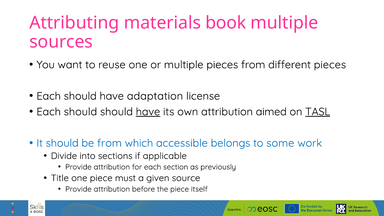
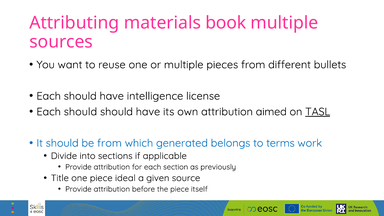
different pieces: pieces -> bullets
adaptation: adaptation -> intelligence
have at (148, 112) underline: present -> none
accessible: accessible -> generated
some: some -> terms
must: must -> ideal
